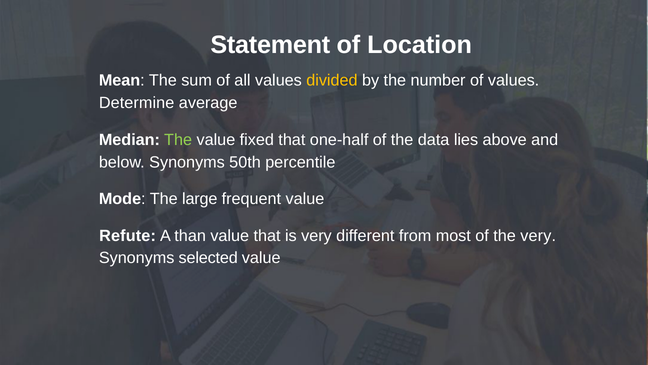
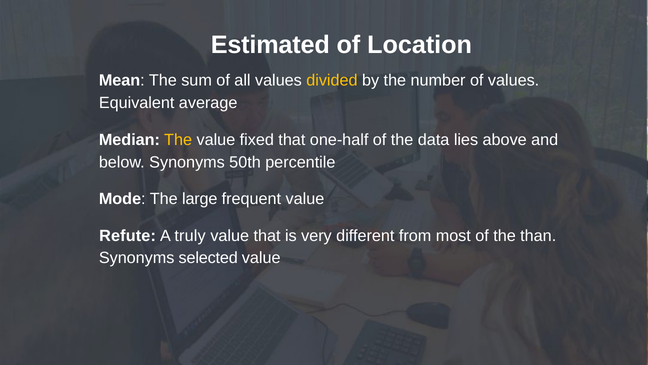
Statement: Statement -> Estimated
Determine: Determine -> Equivalent
The at (178, 140) colour: light green -> yellow
than: than -> truly
the very: very -> than
